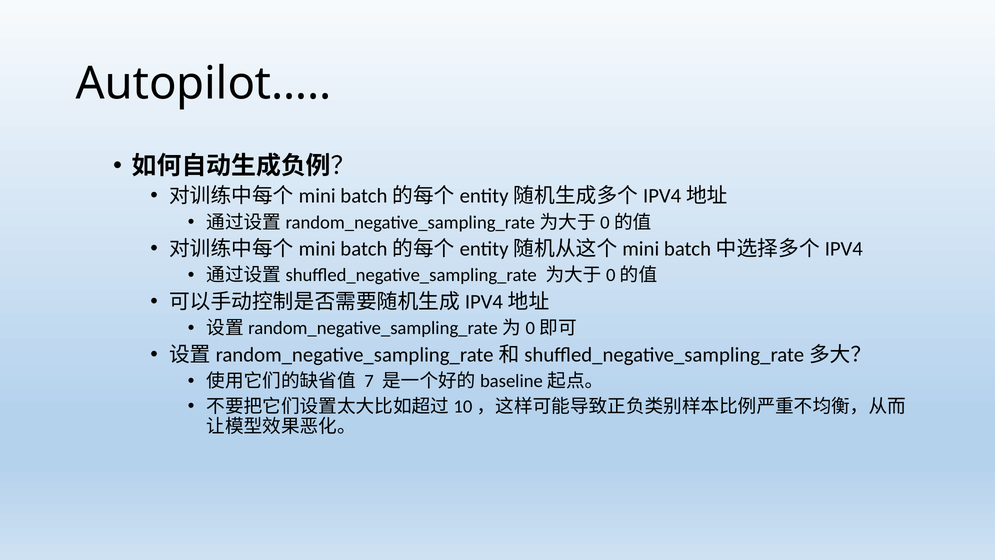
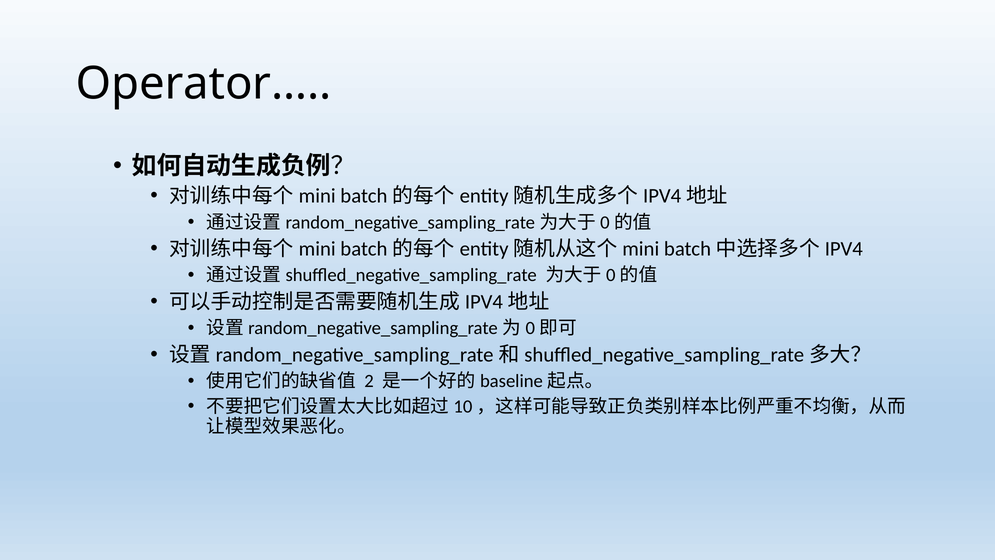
Autopilot…: Autopilot… -> Operator…
7: 7 -> 2
